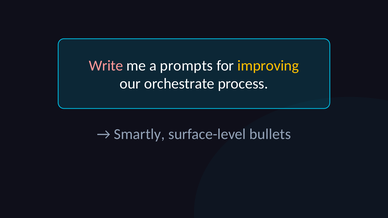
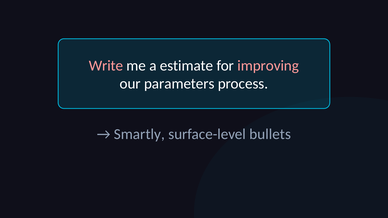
prompts: prompts -> estimate
improving colour: yellow -> pink
orchestrate: orchestrate -> parameters
